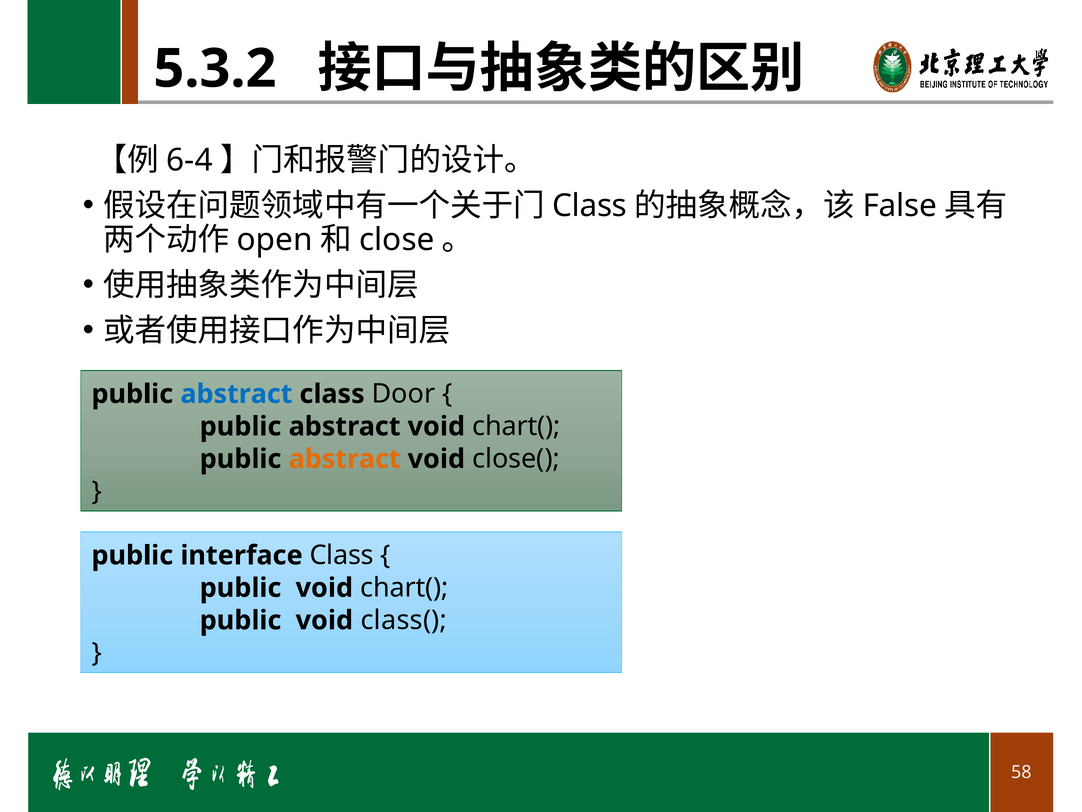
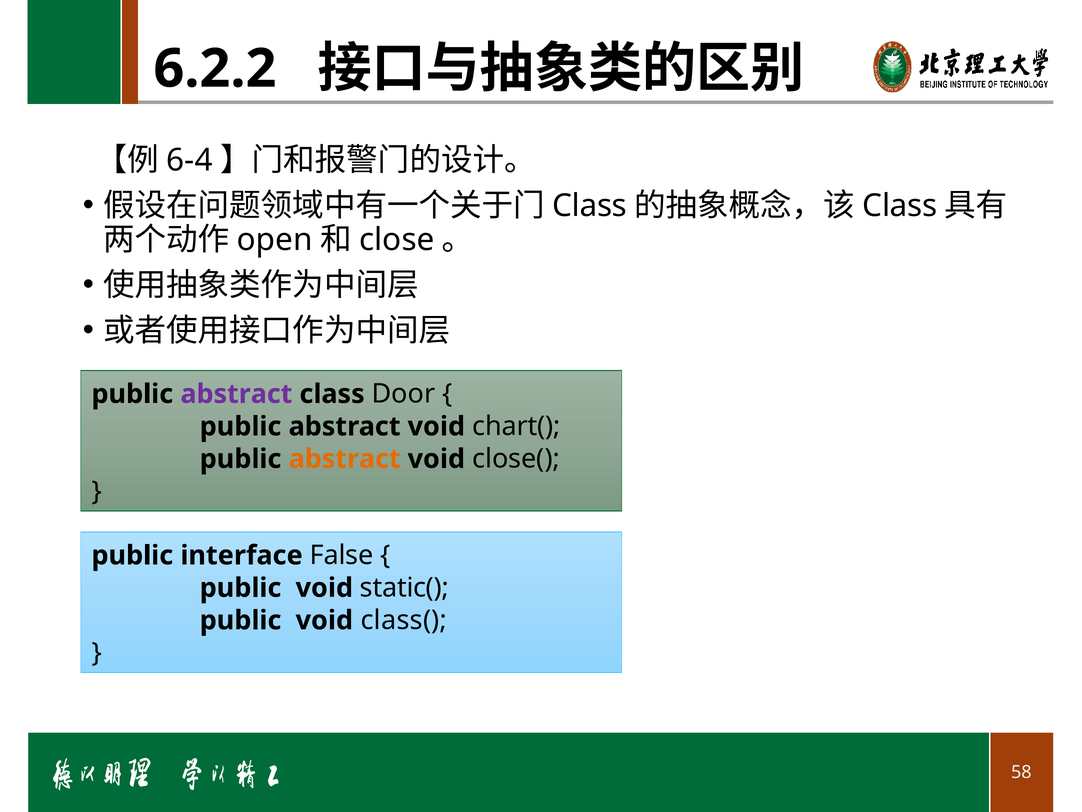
5.3.2: 5.3.2 -> 6.2.2
False at (900, 206): False -> Class
abstract at (236, 394) colour: blue -> purple
interface Class: Class -> False
public void chart(: chart( -> static(
